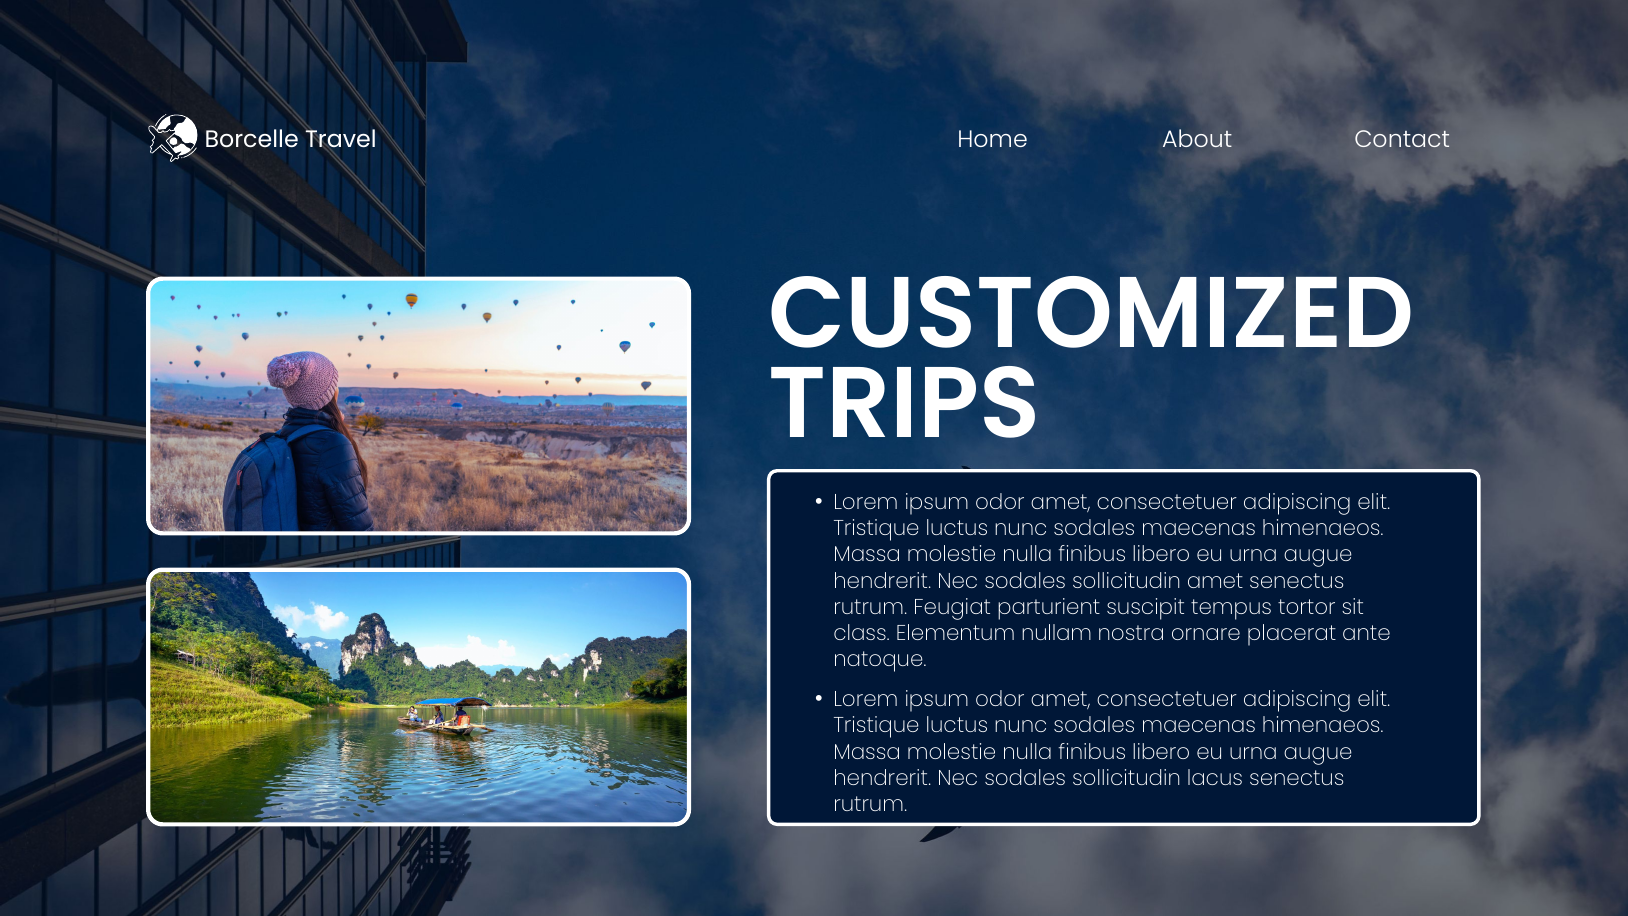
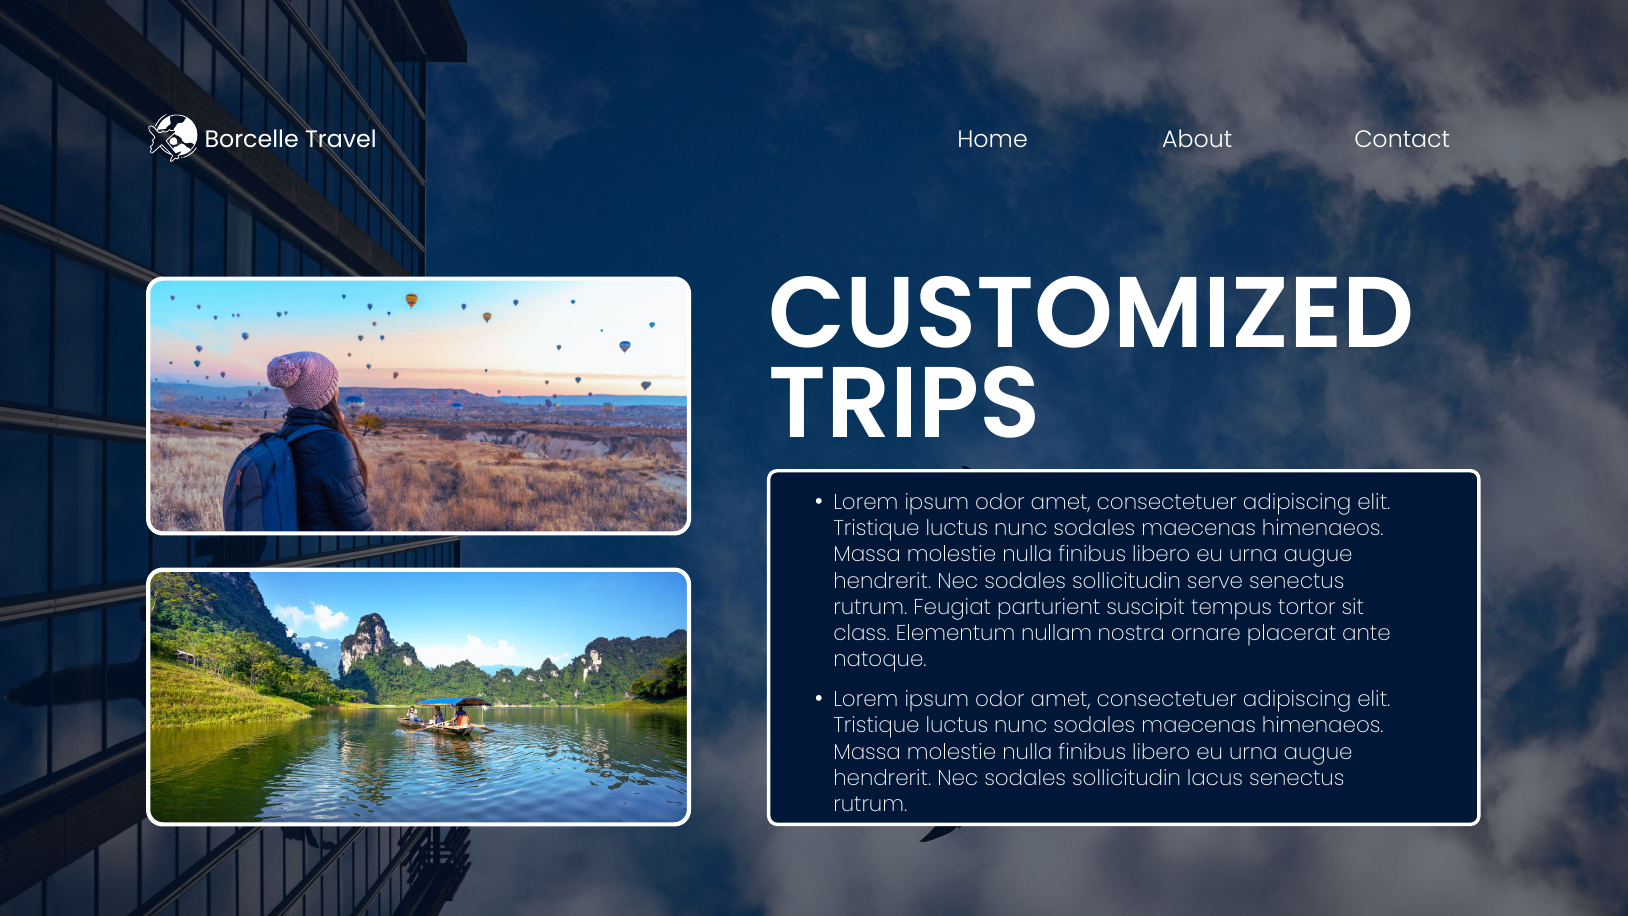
sollicitudin amet: amet -> serve
